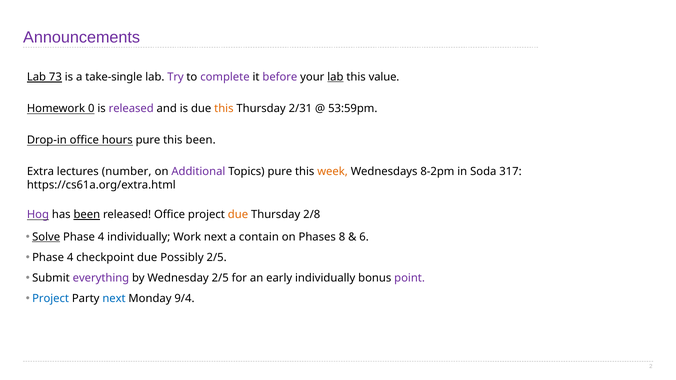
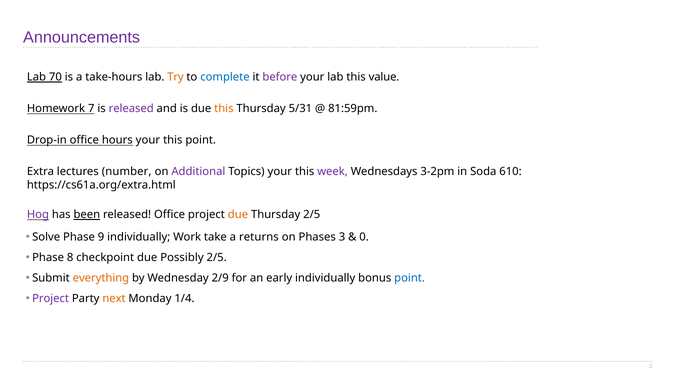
73: 73 -> 70
take-single: take-single -> take-hours
Try colour: purple -> orange
complete colour: purple -> blue
lab at (335, 77) underline: present -> none
0: 0 -> 7
2/31: 2/31 -> 5/31
53:59pm: 53:59pm -> 81:59pm
hours pure: pure -> your
this been: been -> point
Topics pure: pure -> your
week colour: orange -> purple
8-2pm: 8-2pm -> 3-2pm
317: 317 -> 610
Thursday 2/8: 2/8 -> 2/5
Solve underline: present -> none
4 at (101, 237): 4 -> 9
Work next: next -> take
contain: contain -> returns
8: 8 -> 3
6: 6 -> 0
4 at (70, 258): 4 -> 8
everything colour: purple -> orange
Wednesday 2/5: 2/5 -> 2/9
point at (410, 278) colour: purple -> blue
Project at (51, 299) colour: blue -> purple
next at (114, 299) colour: blue -> orange
9/4: 9/4 -> 1/4
